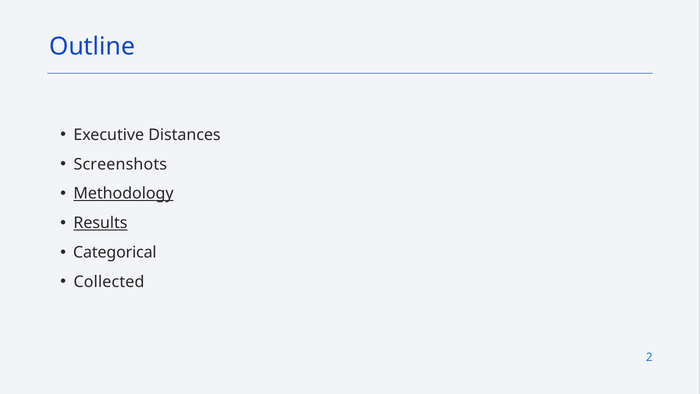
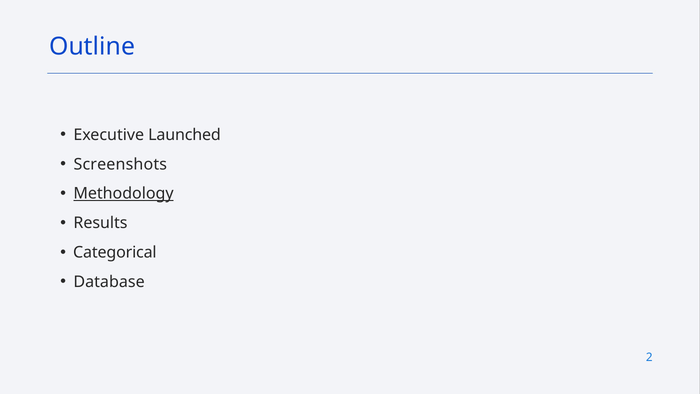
Distances: Distances -> Launched
Results underline: present -> none
Collected: Collected -> Database
